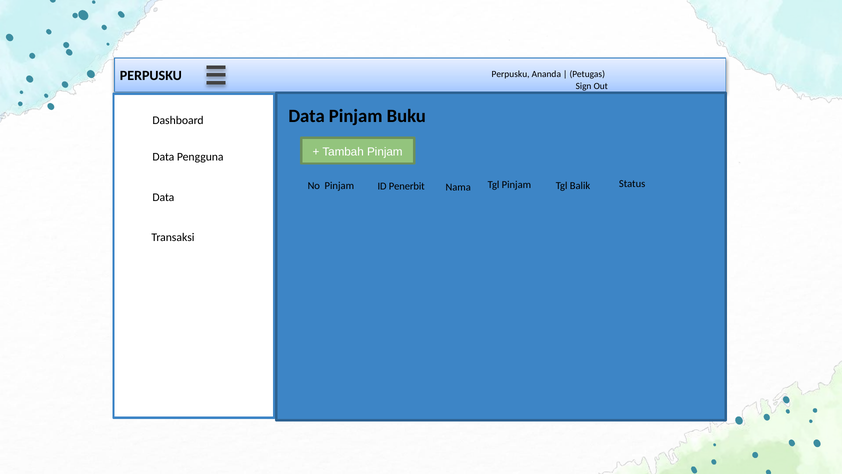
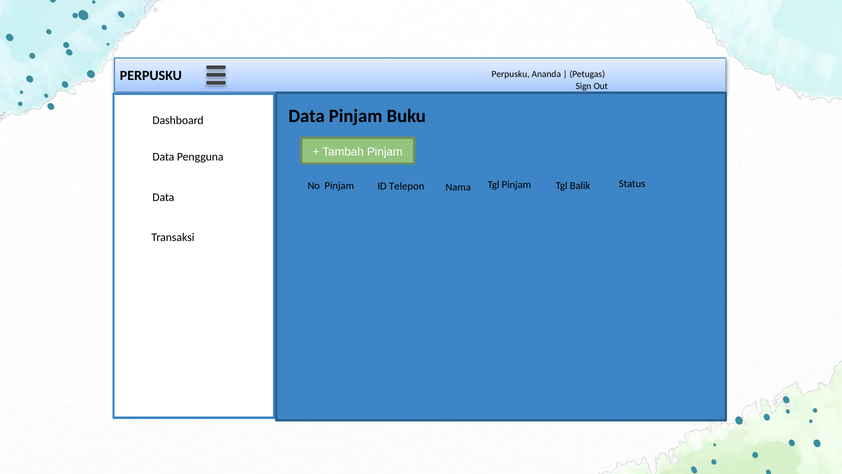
Penerbit: Penerbit -> Telepon
